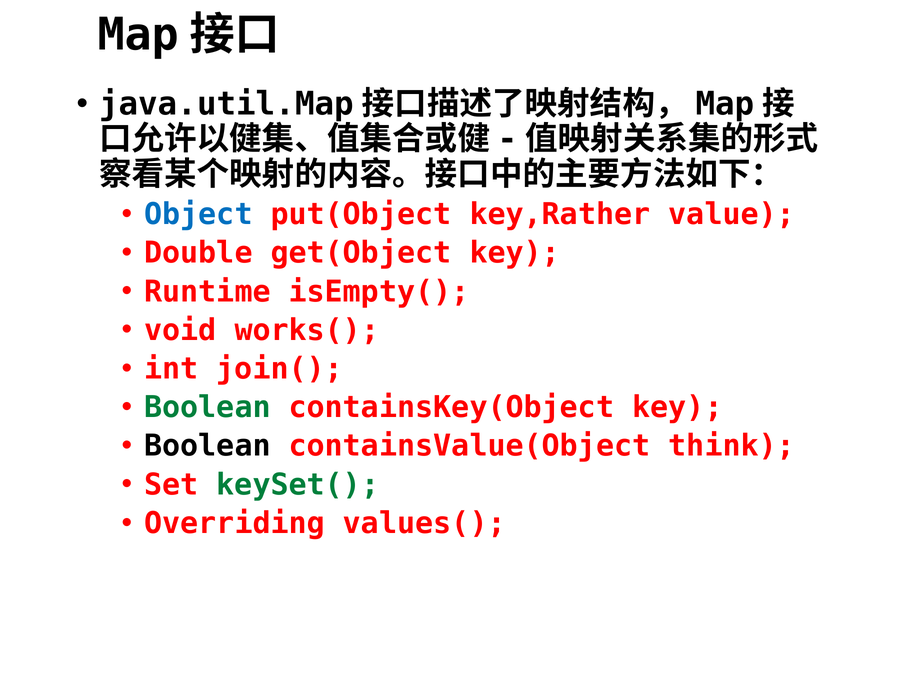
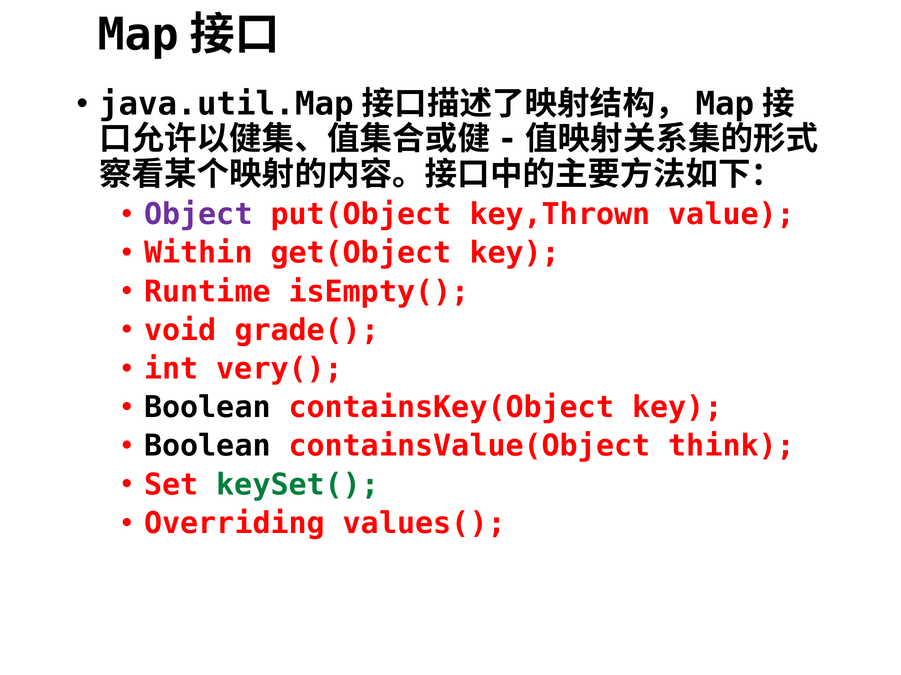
Object colour: blue -> purple
key,Rather: key,Rather -> key,Thrown
Double: Double -> Within
works(: works( -> grade(
join(: join( -> very(
Boolean at (207, 408) colour: green -> black
